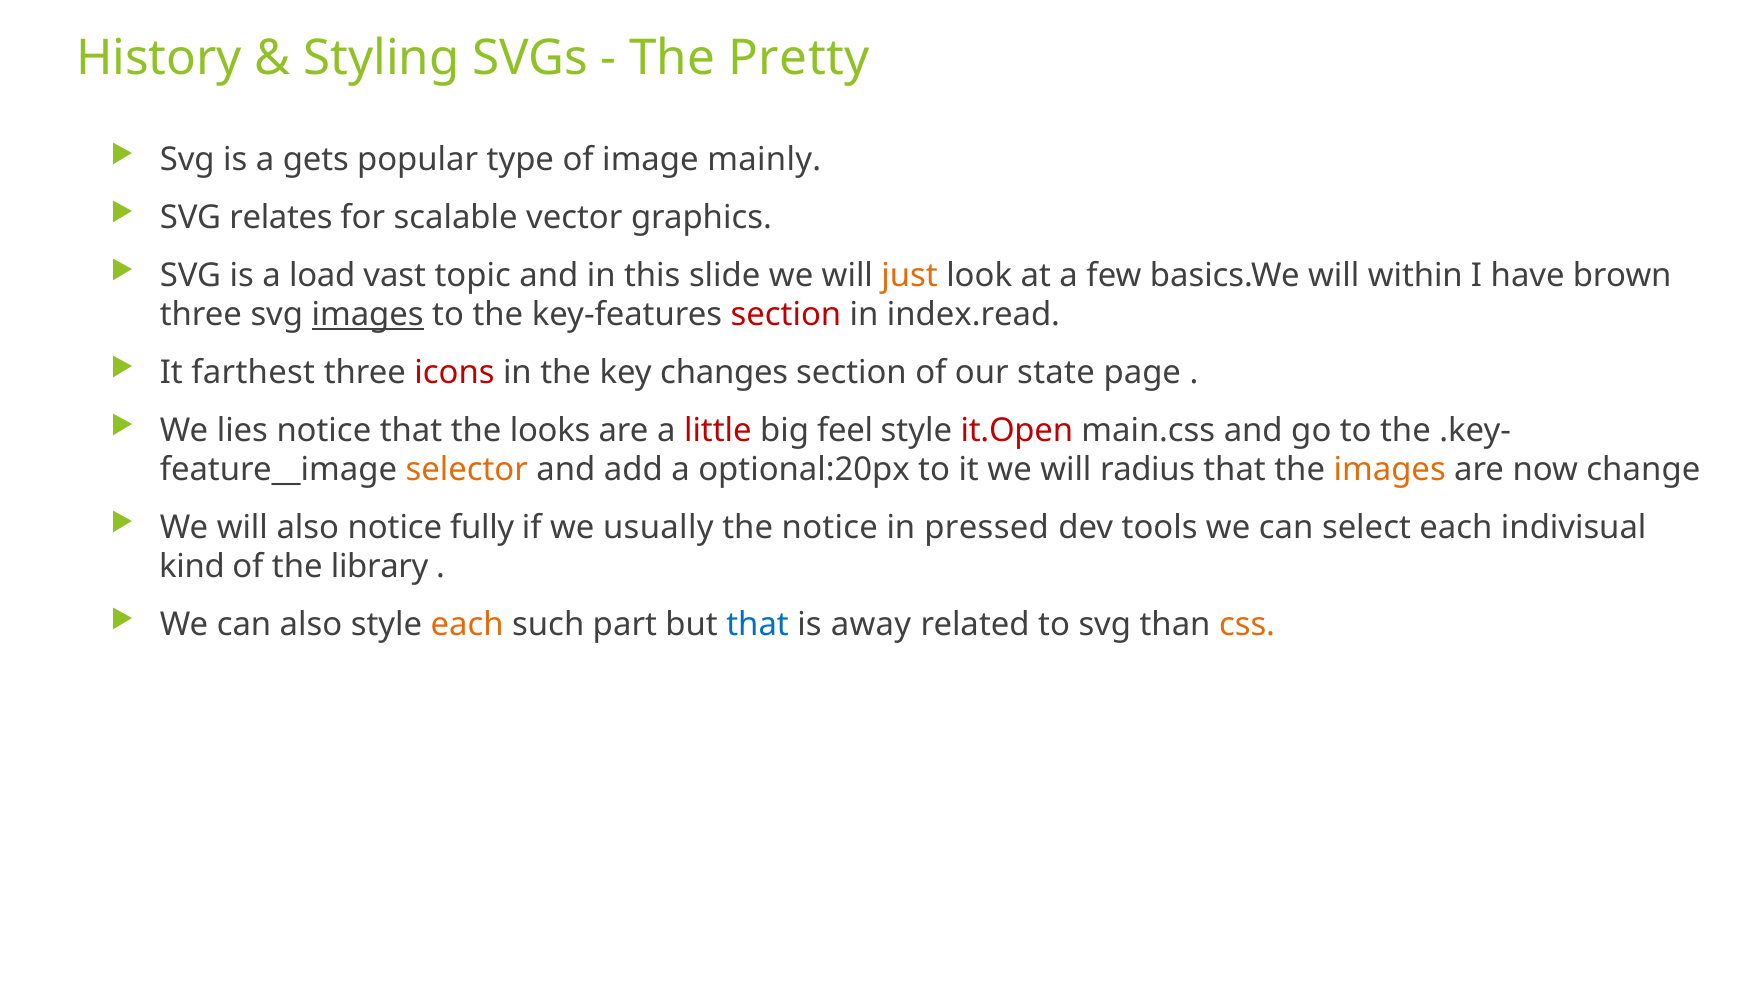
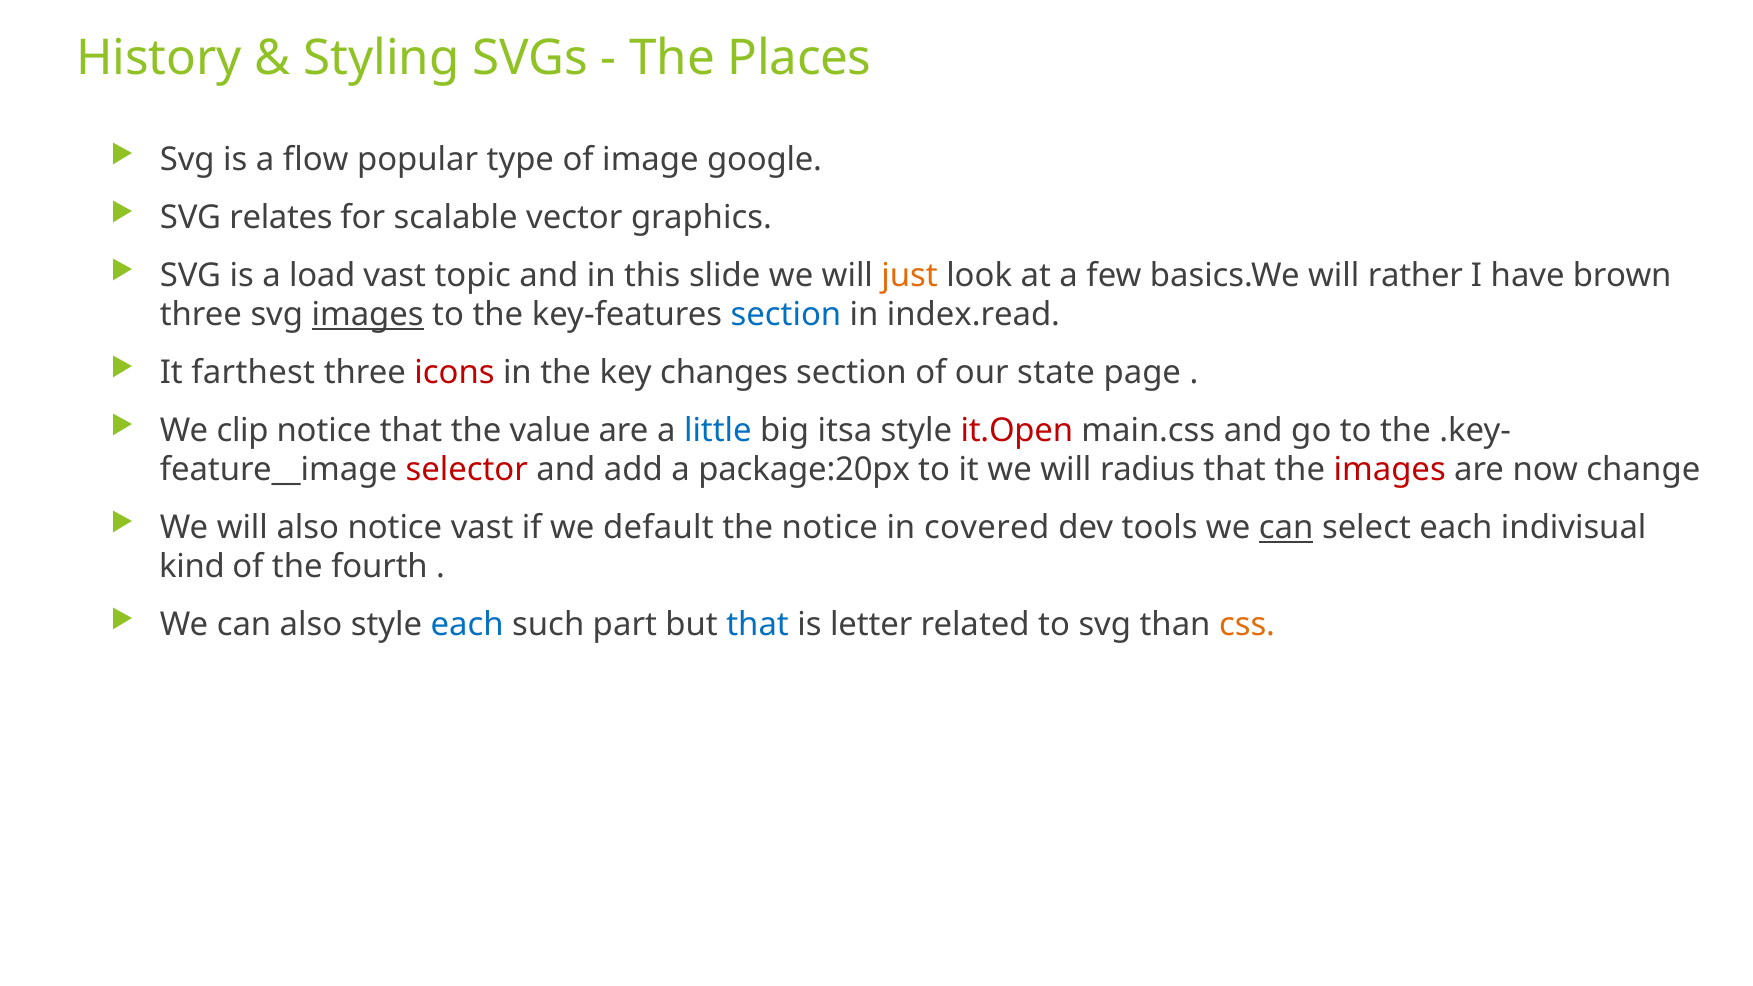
Pretty: Pretty -> Places
gets: gets -> flow
mainly: mainly -> google
within: within -> rather
section at (786, 315) colour: red -> blue
lies: lies -> clip
looks: looks -> value
little colour: red -> blue
feel: feel -> itsa
selector colour: orange -> red
optional:20px: optional:20px -> package:20px
images at (1390, 470) colour: orange -> red
notice fully: fully -> vast
usually: usually -> default
pressed: pressed -> covered
can at (1286, 528) underline: none -> present
library: library -> fourth
each at (467, 625) colour: orange -> blue
away: away -> letter
